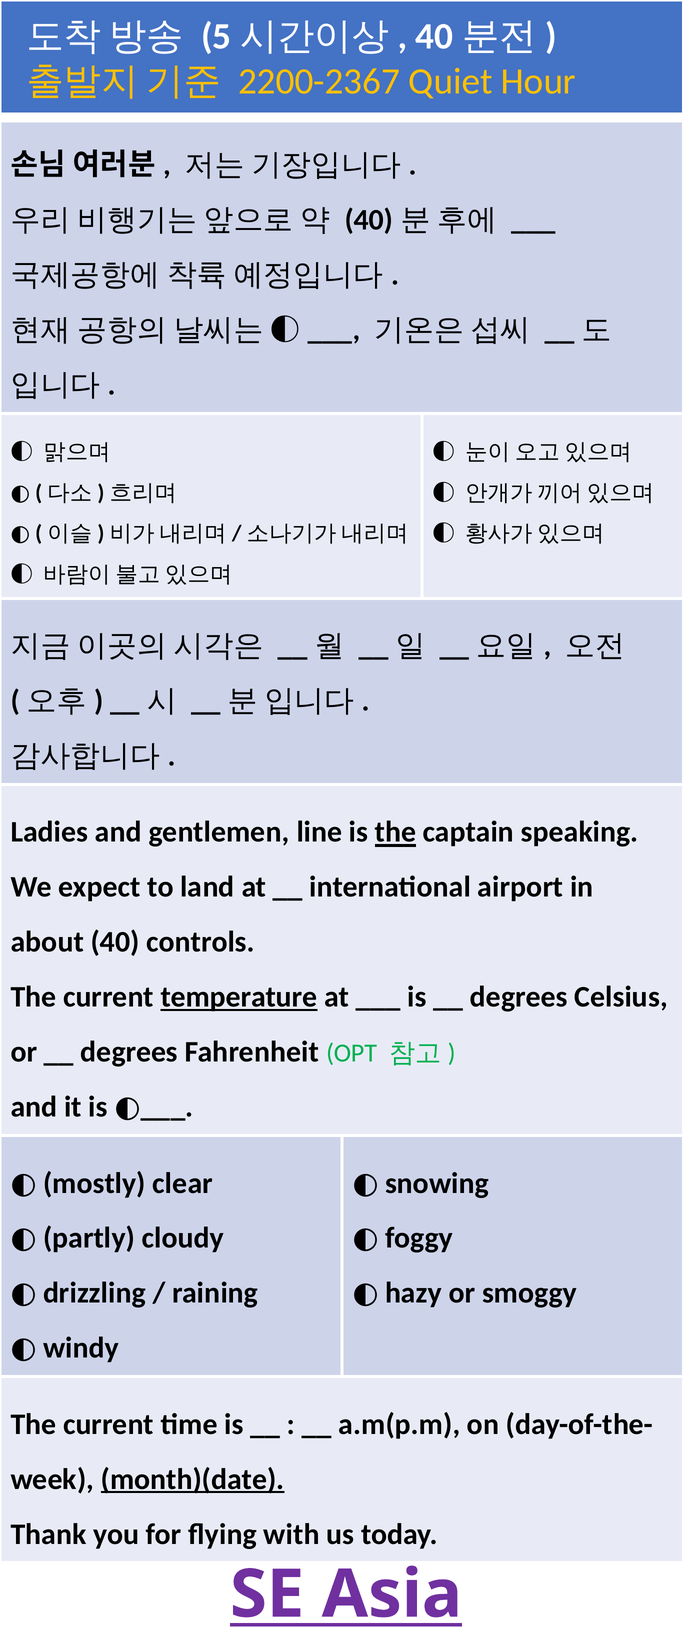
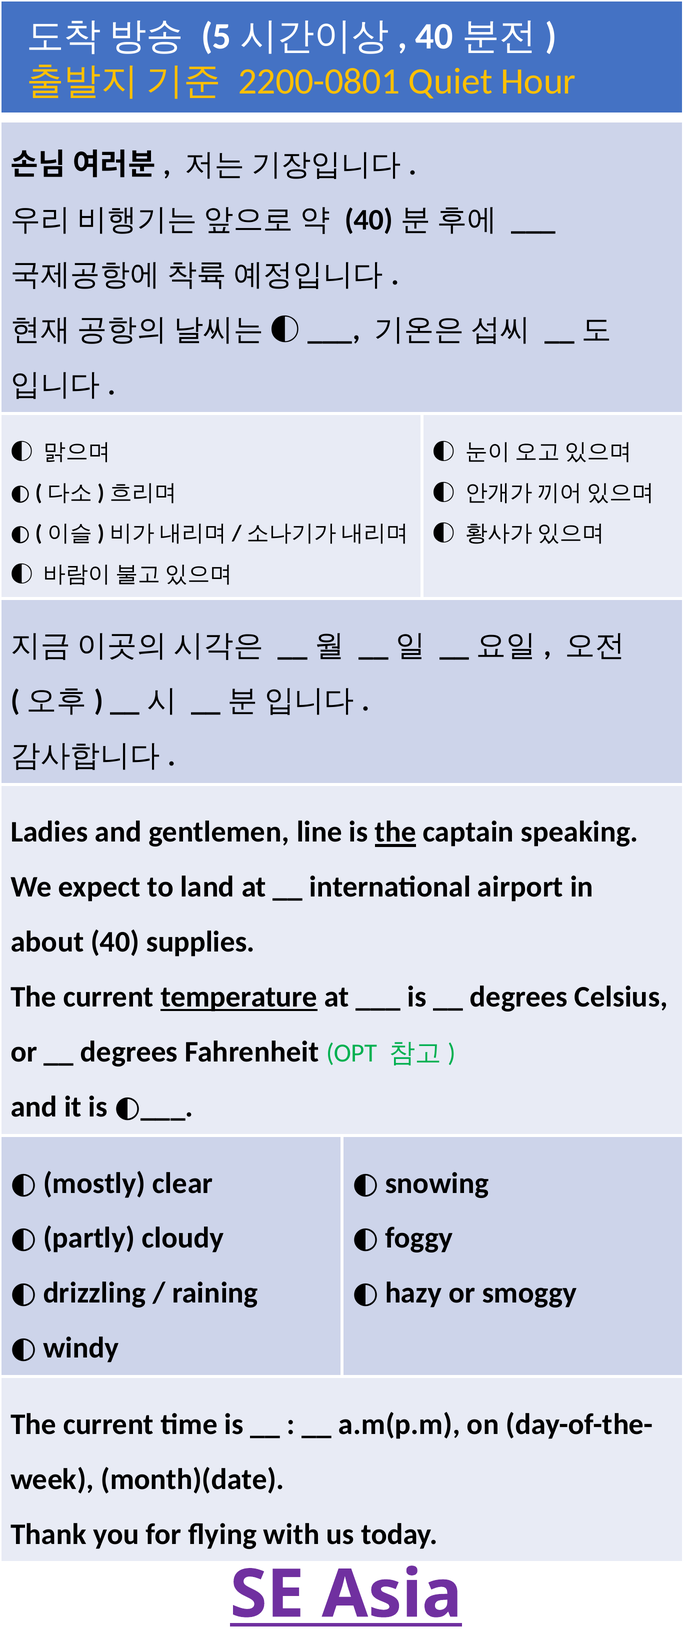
2200-2367: 2200-2367 -> 2200-0801
controls: controls -> supplies
month)(date underline: present -> none
